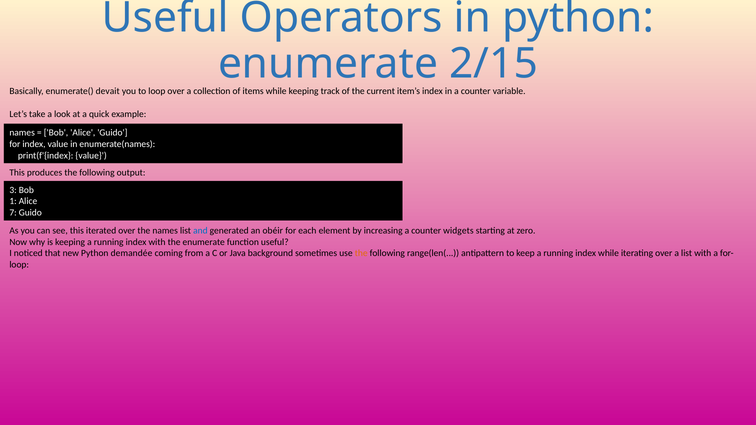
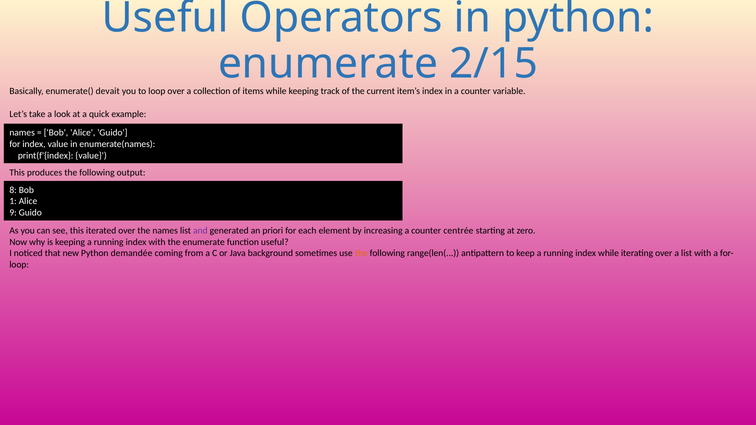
3: 3 -> 8
7: 7 -> 9
and colour: blue -> purple
obéir: obéir -> priori
widgets: widgets -> centrée
